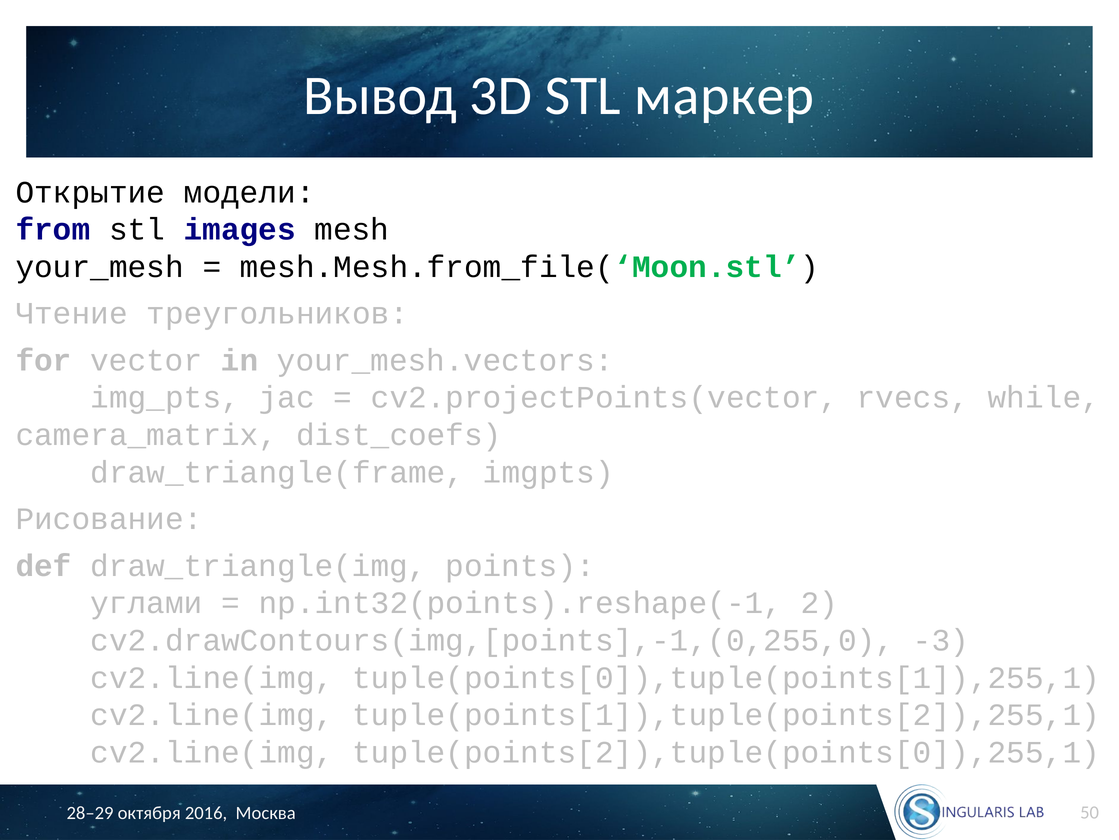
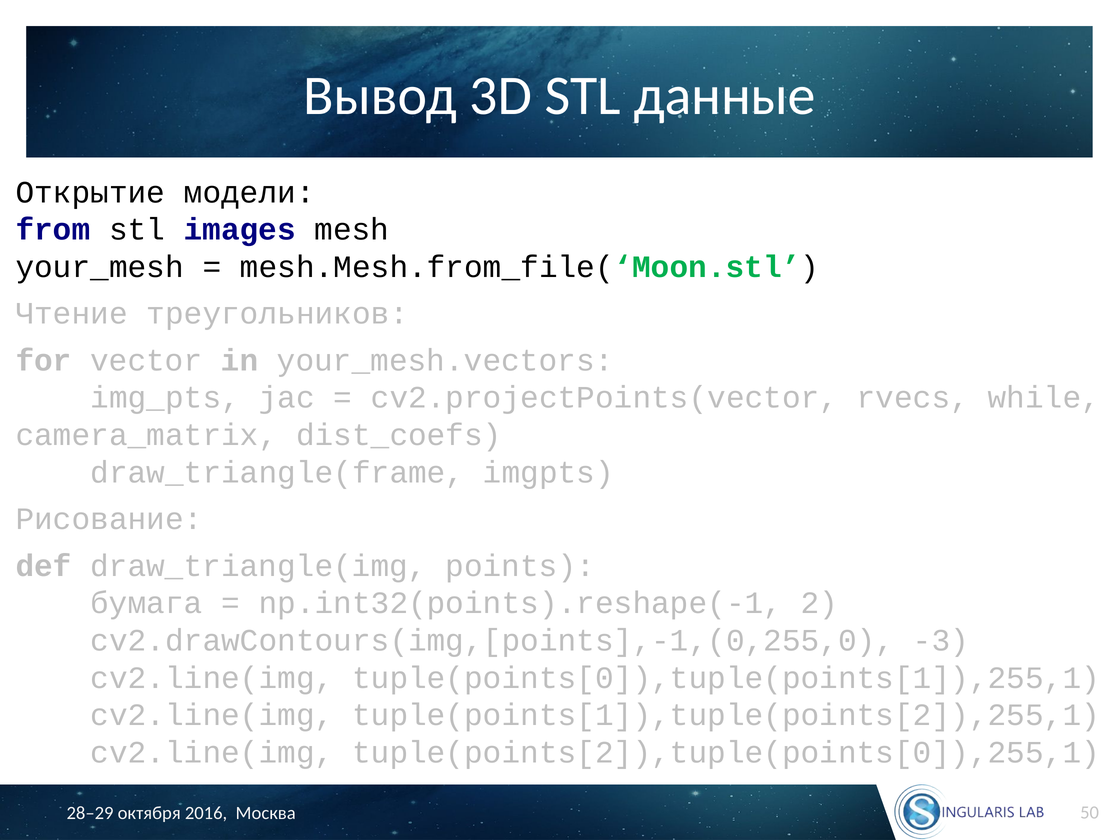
маркер: маркер -> данные
углами: углами -> бумага
